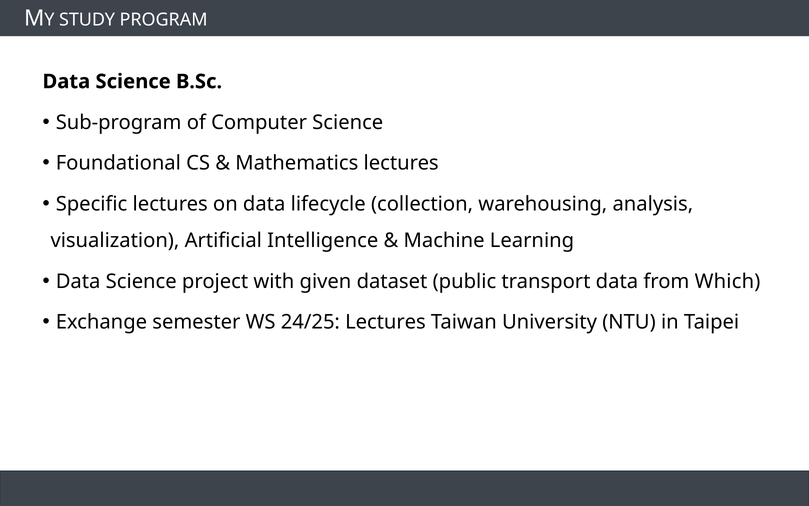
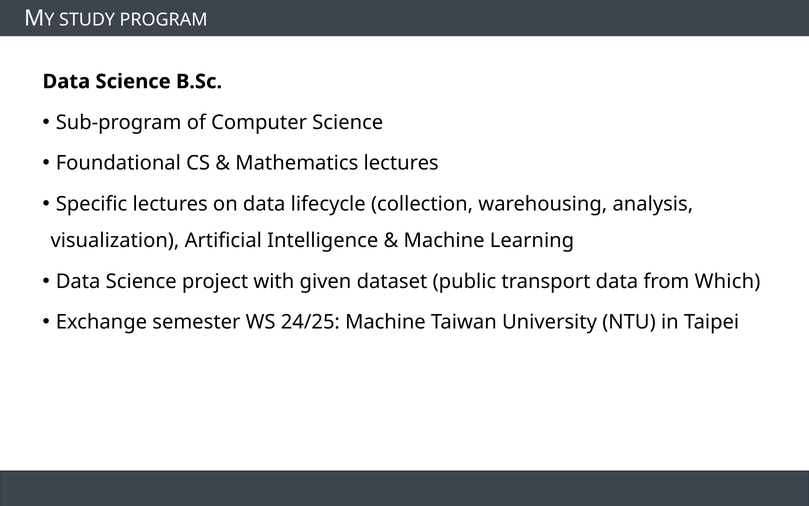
24/25 Lectures: Lectures -> Machine
